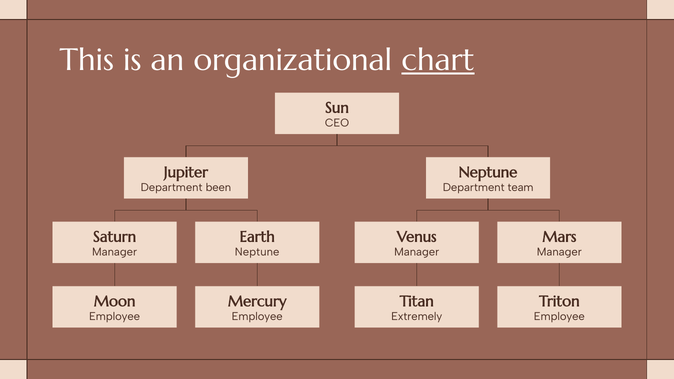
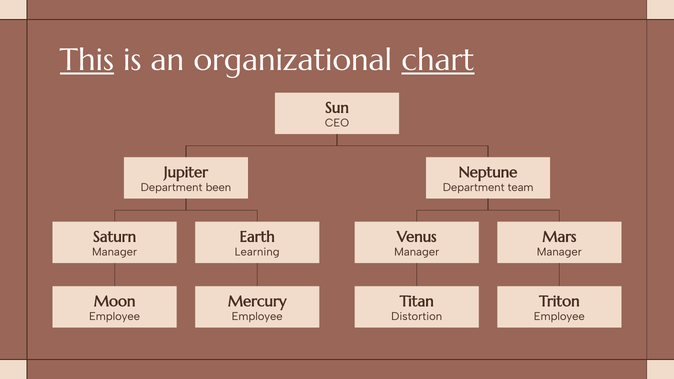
This underline: none -> present
Neptune at (257, 252): Neptune -> Learning
Extremely: Extremely -> Distortion
